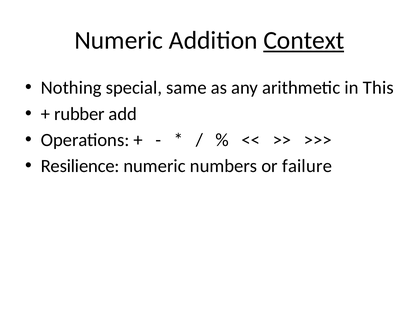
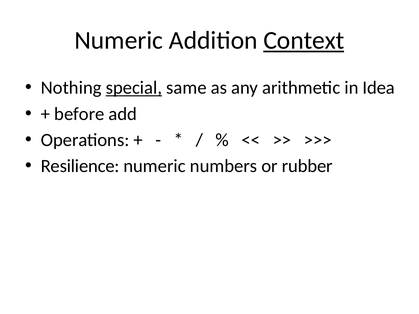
special underline: none -> present
This: This -> Idea
rubber: rubber -> before
failure: failure -> rubber
